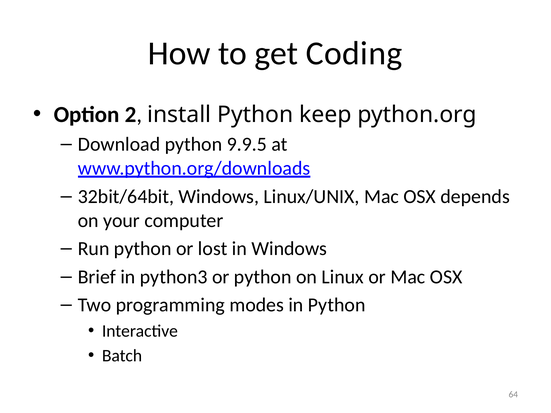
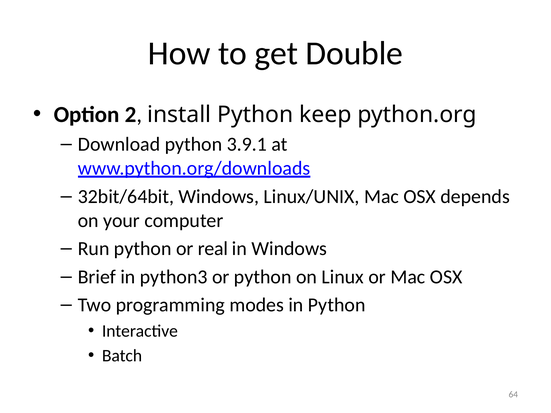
Coding: Coding -> Double
9.9.5: 9.9.5 -> 3.9.1
lost: lost -> real
